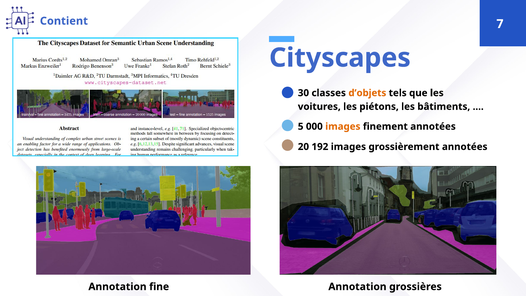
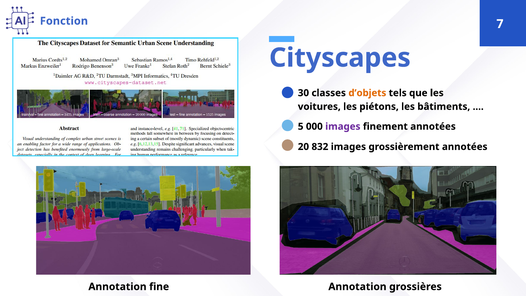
Contient: Contient -> Fonction
images at (343, 126) colour: orange -> purple
192: 192 -> 832
